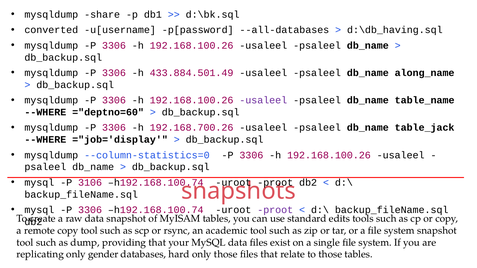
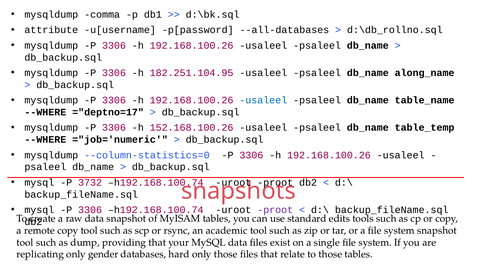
share: share -> comma
converted: converted -> attribute
d:\db_having.sql: d:\db_having.sql -> d:\db_rollno.sql
433.884.501.49: 433.884.501.49 -> 182.251.104.95
usaleel at (263, 100) colour: purple -> blue
="deptno=60: ="deptno=60 -> ="deptno=17
192.168.700.26: 192.168.700.26 -> 152.168.100.26
table_jack: table_jack -> table_temp
="job='display: ="job='display -> ="job='numeric
3106: 3106 -> 3732
